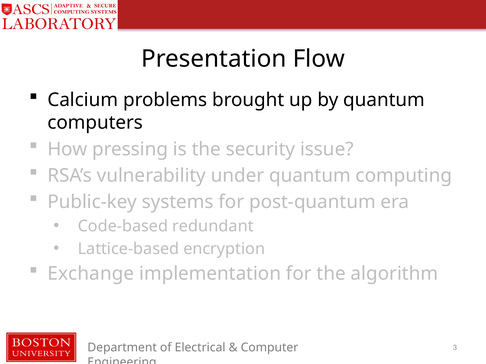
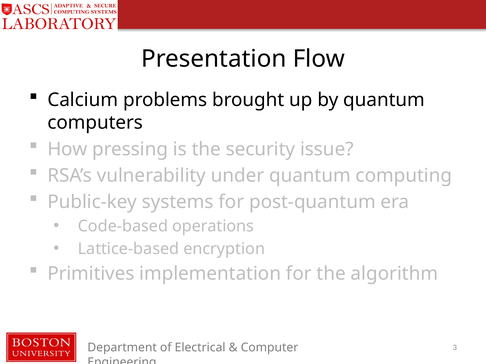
redundant: redundant -> operations
Exchange: Exchange -> Primitives
